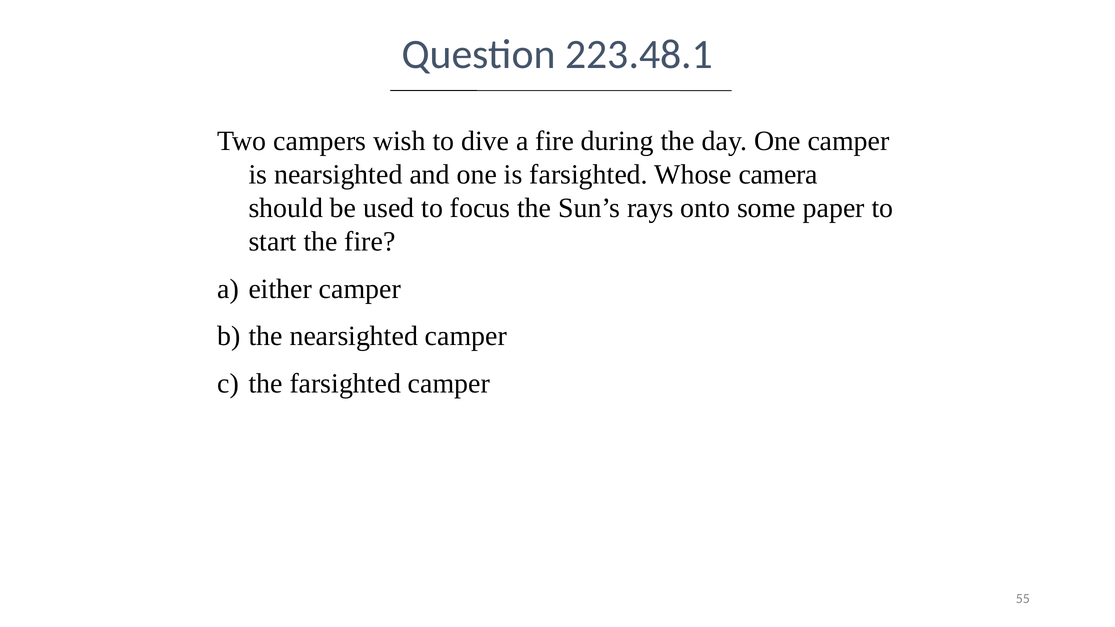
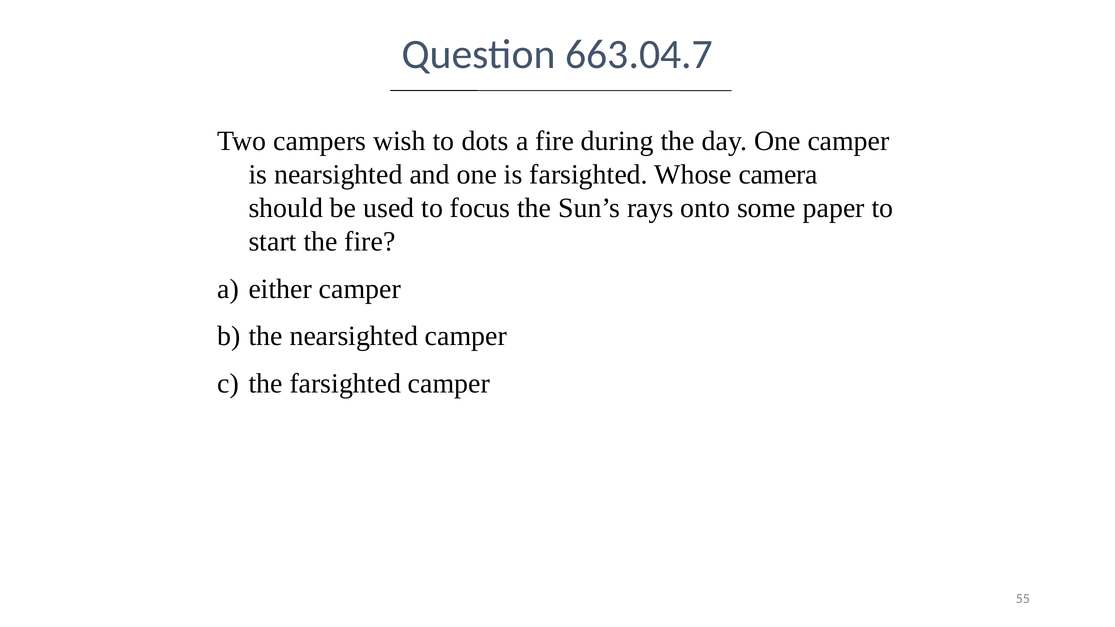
223.48.1: 223.48.1 -> 663.04.7
dive: dive -> dots
